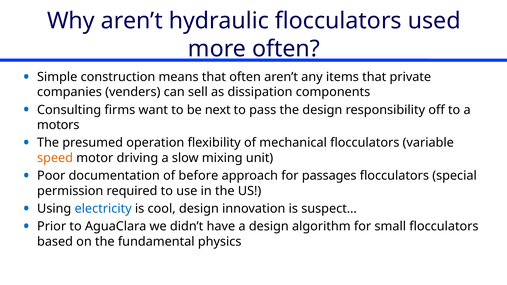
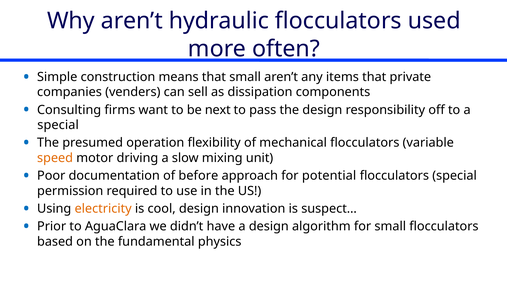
that often: often -> small
motors at (58, 125): motors -> special
passages: passages -> potential
electricity colour: blue -> orange
